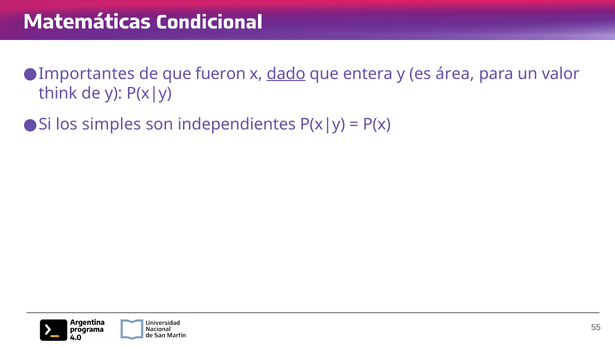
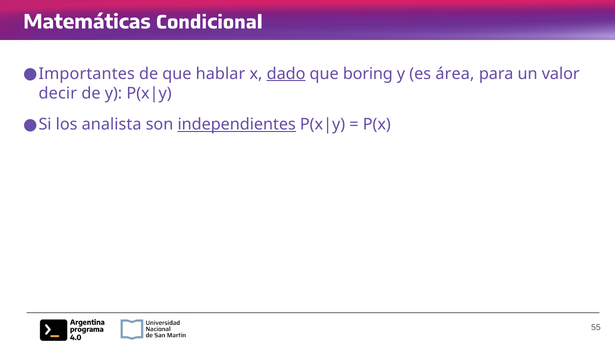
fueron: fueron -> hablar
entera: entera -> boring
think: think -> decir
simples: simples -> analista
independientes underline: none -> present
